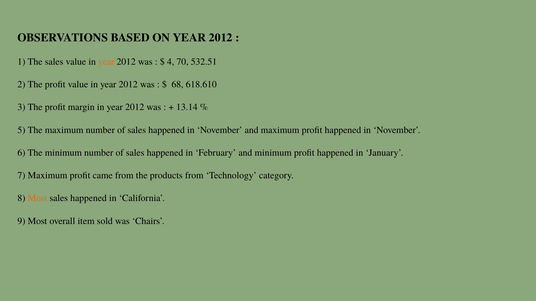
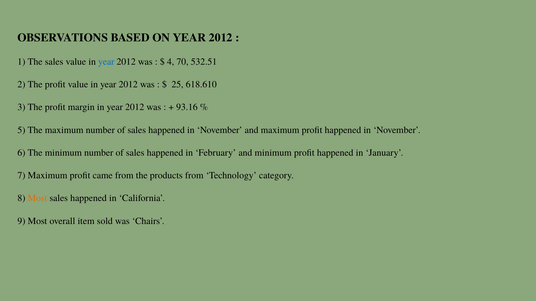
year at (106, 62) colour: orange -> blue
68: 68 -> 25
13.14: 13.14 -> 93.16
